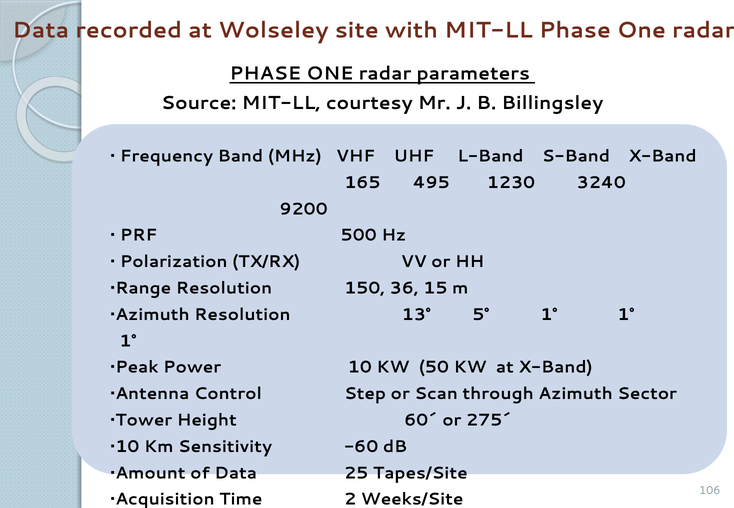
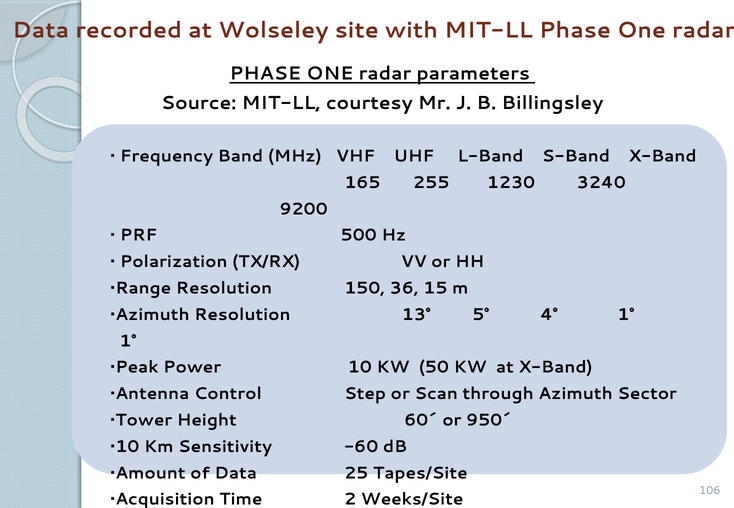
495: 495 -> 255
5° 1°: 1° -> 4°
275´: 275´ -> 950´
